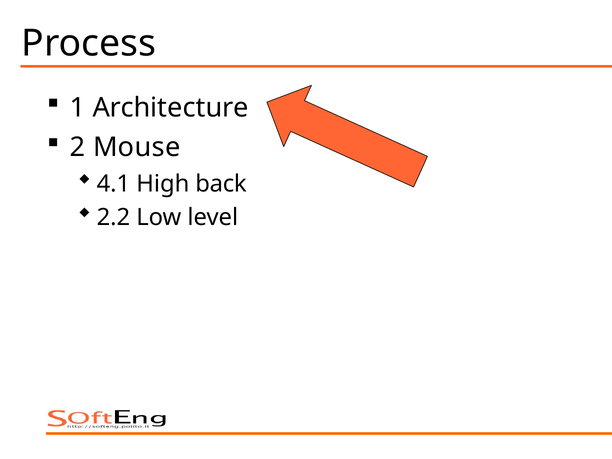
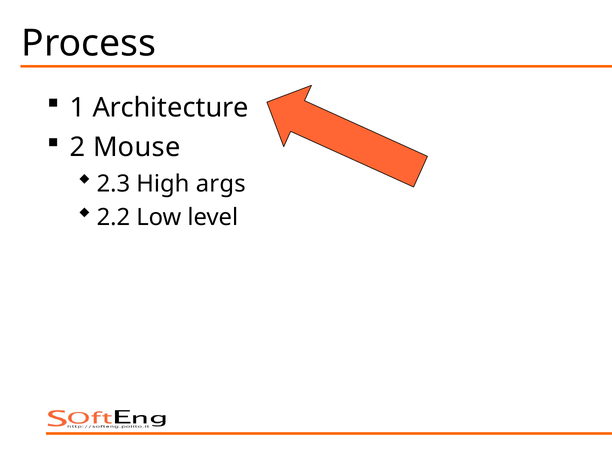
4.1: 4.1 -> 2.3
back: back -> args
